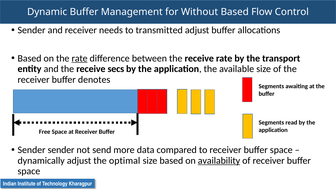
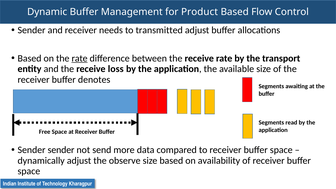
Without: Without -> Product
secs: secs -> loss
optimal: optimal -> observe
availability underline: present -> none
